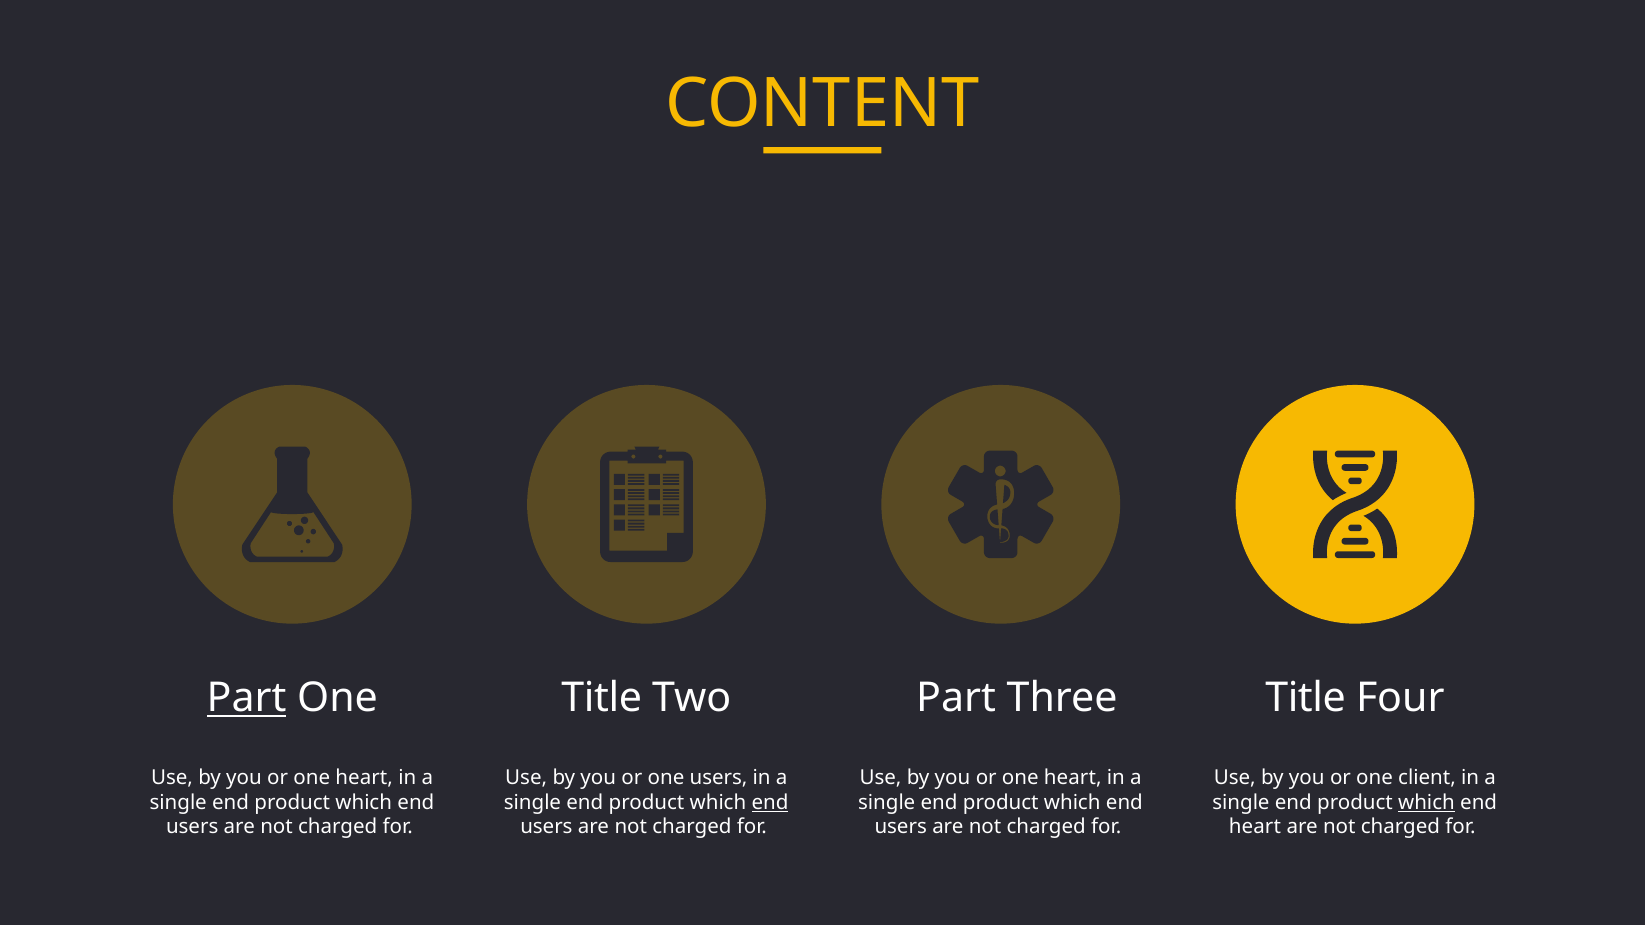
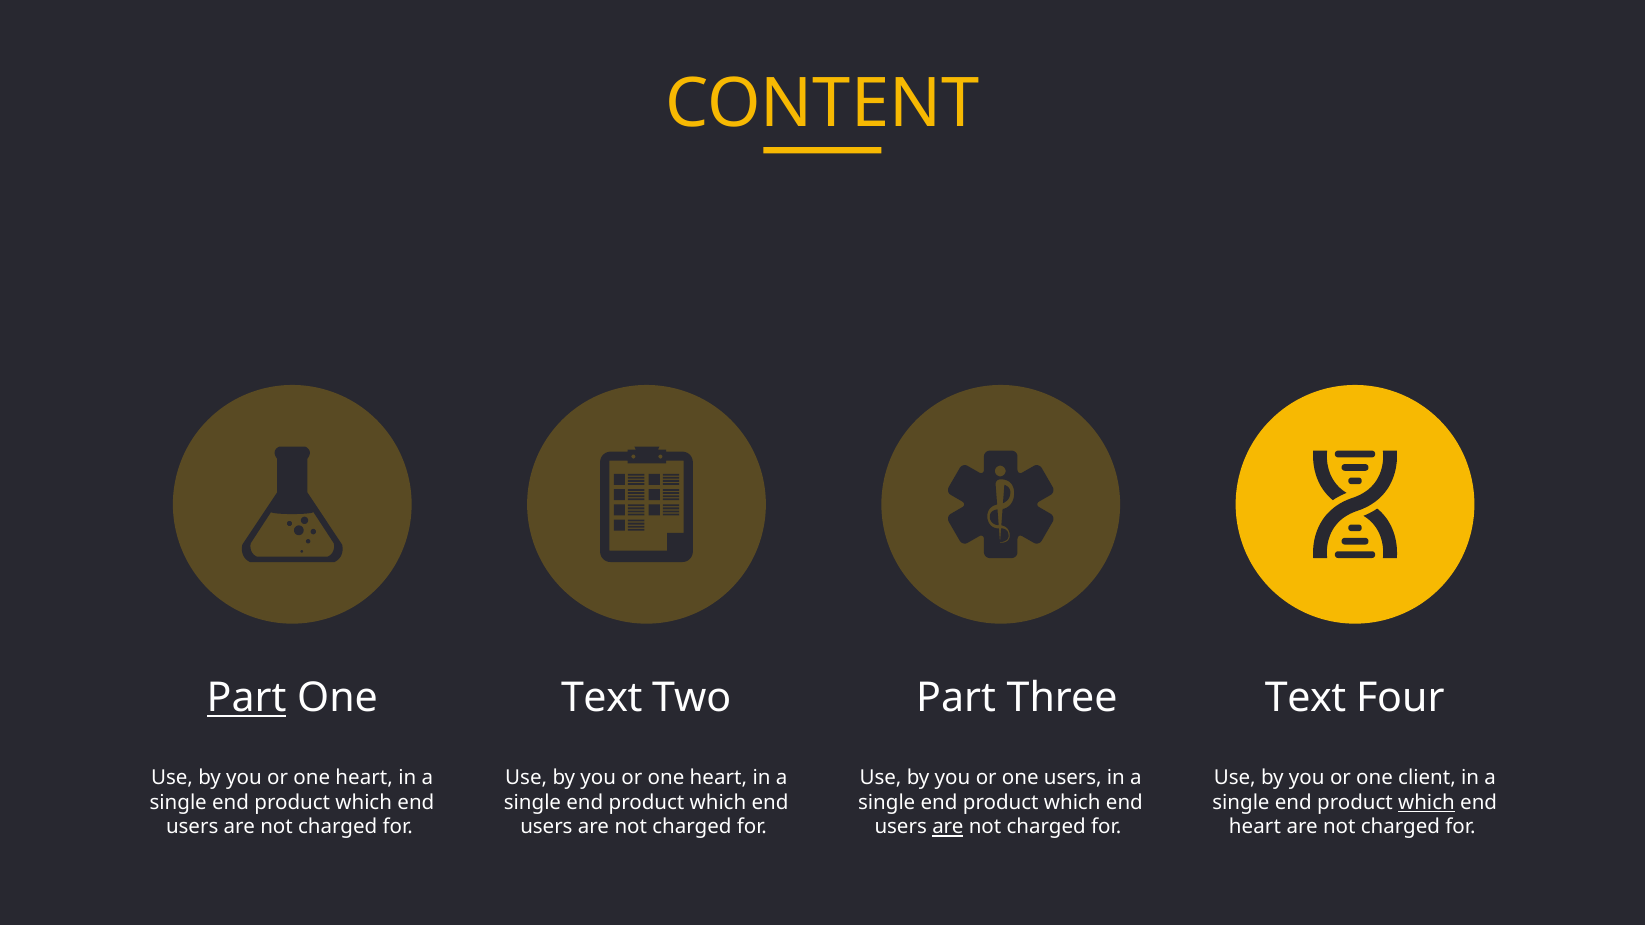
Title at (602, 698): Title -> Text
Title at (1306, 698): Title -> Text
users at (719, 778): users -> heart
heart at (1073, 778): heart -> users
end at (770, 803) underline: present -> none
are at (948, 827) underline: none -> present
